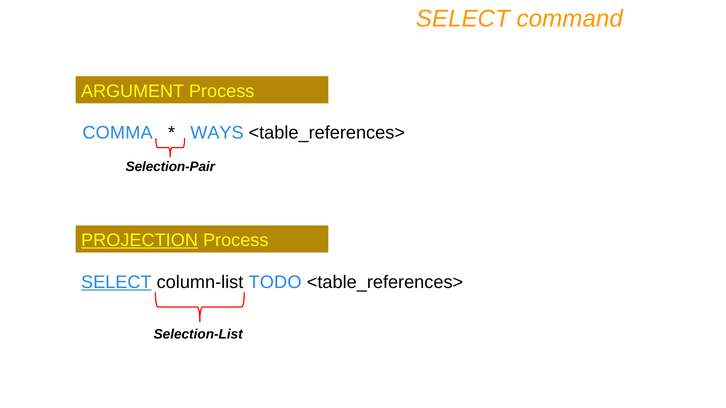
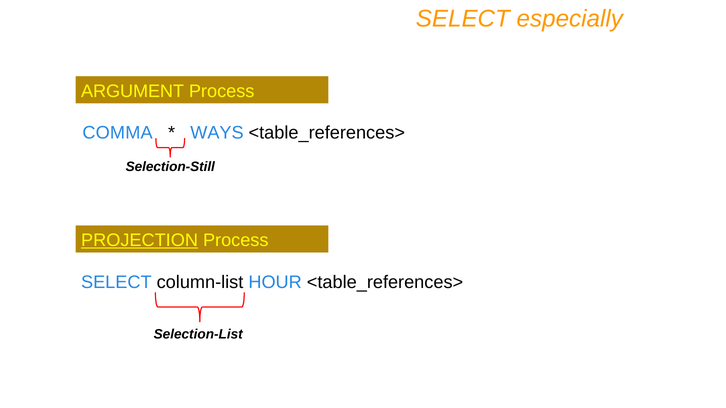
command: command -> especially
Selection-Pair: Selection-Pair -> Selection-Still
SELECT at (116, 282) underline: present -> none
TODO: TODO -> HOUR
